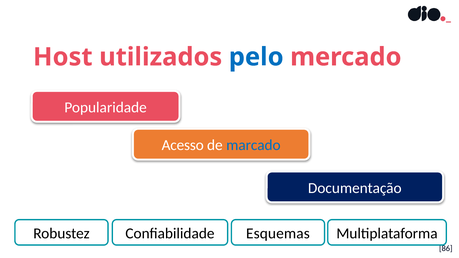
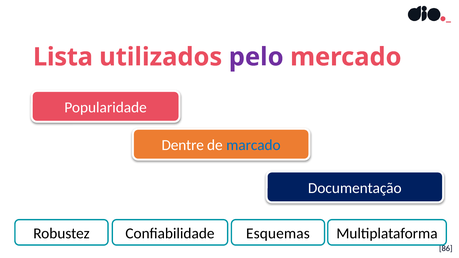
Host: Host -> Lista
pelo colour: blue -> purple
Acesso: Acesso -> Dentre
